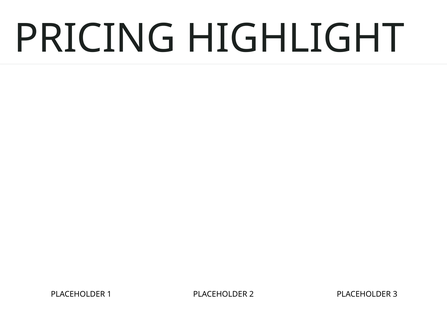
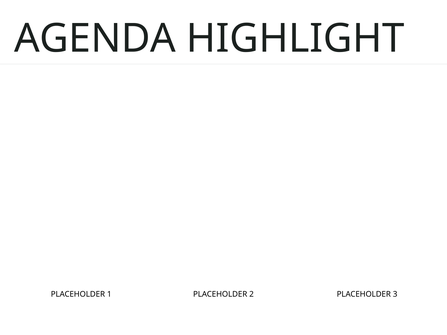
PRICING: PRICING -> AGENDA
